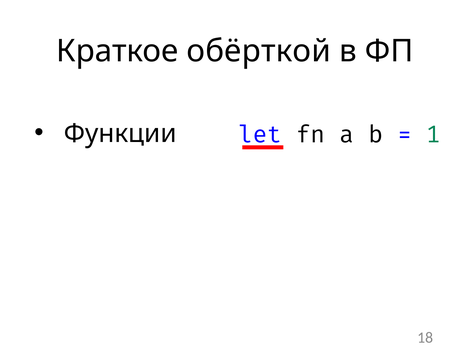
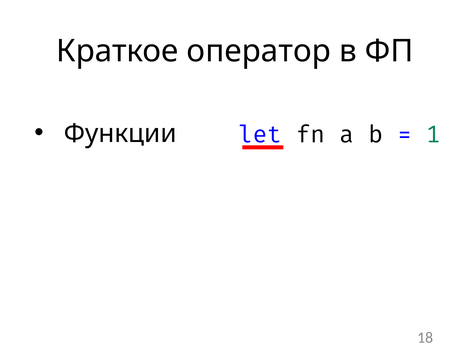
обёрткой: обёрткой -> оператор
